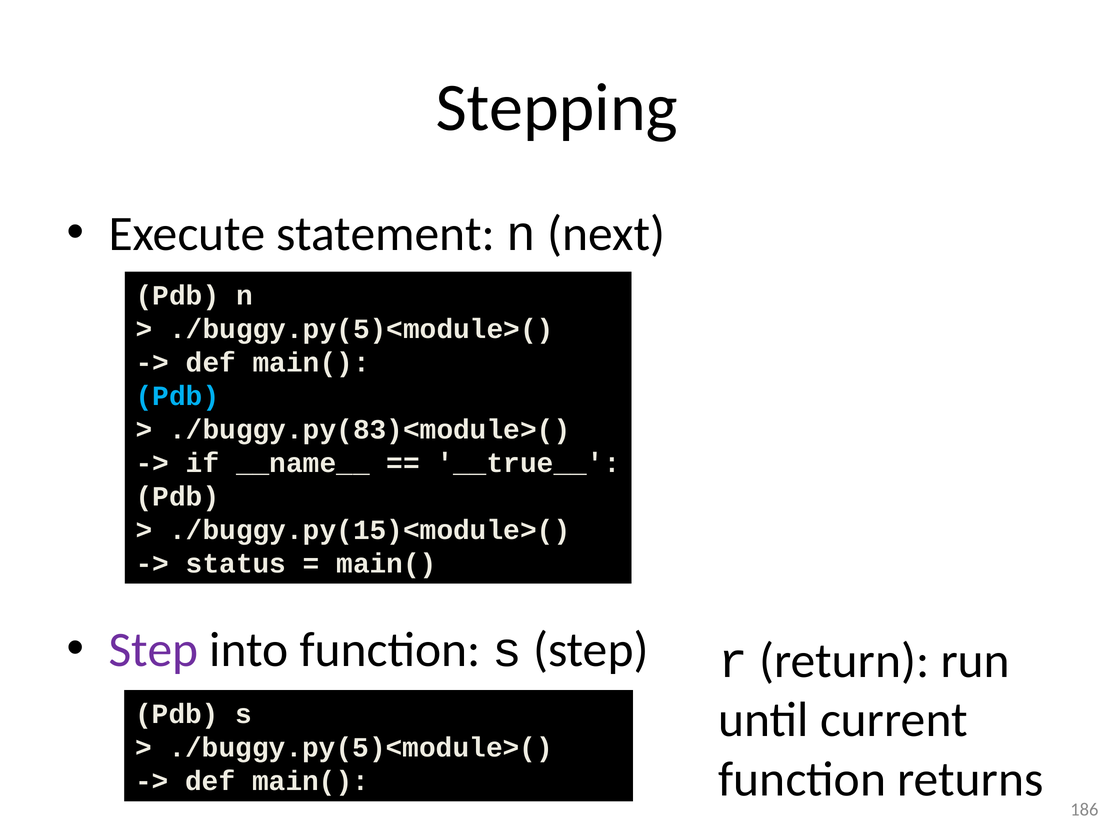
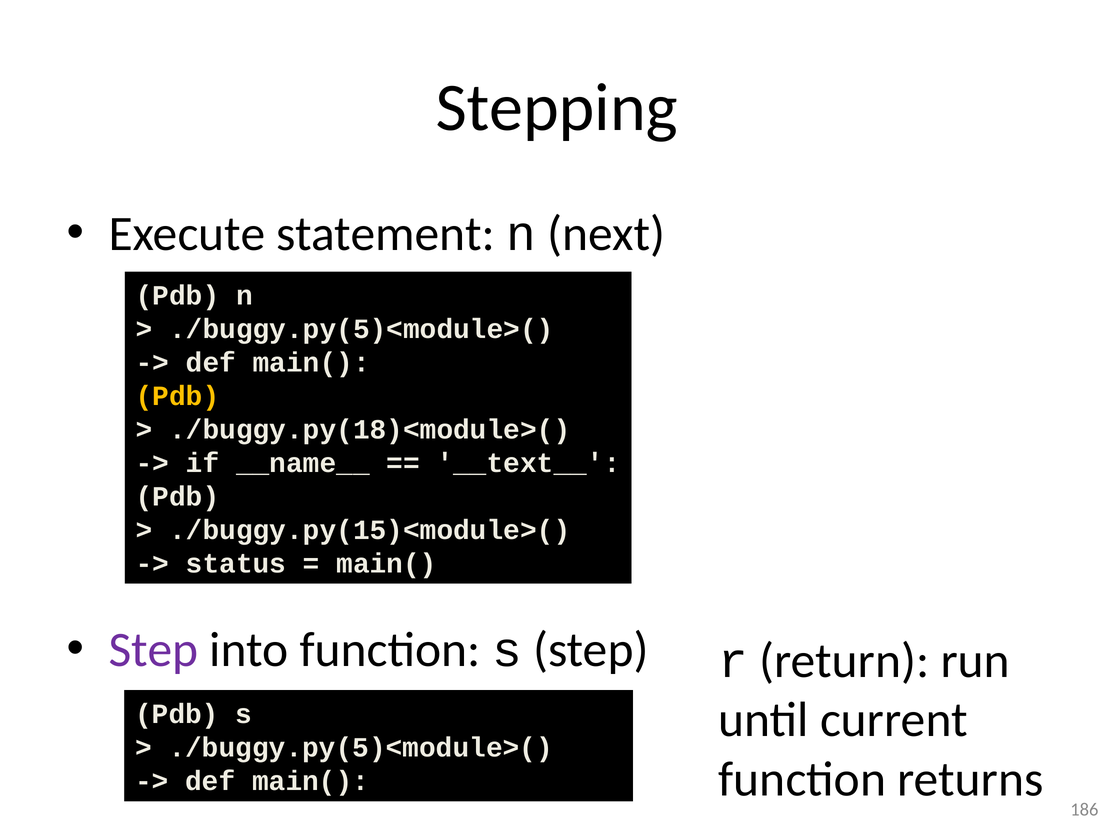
Pdb at (178, 396) colour: light blue -> yellow
./buggy.py(83)<module>(: ./buggy.py(83)<module>( -> ./buggy.py(18)<module>(
__true__: __true__ -> __text__
